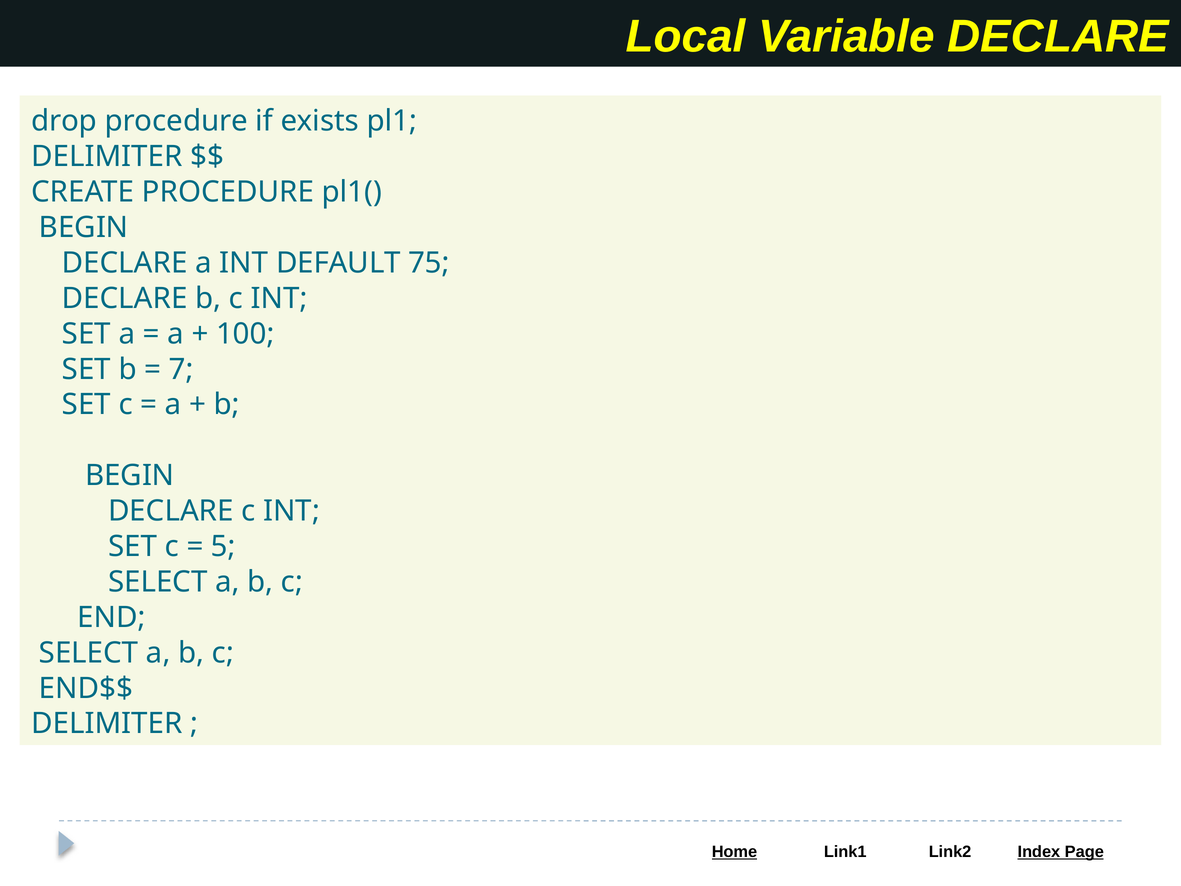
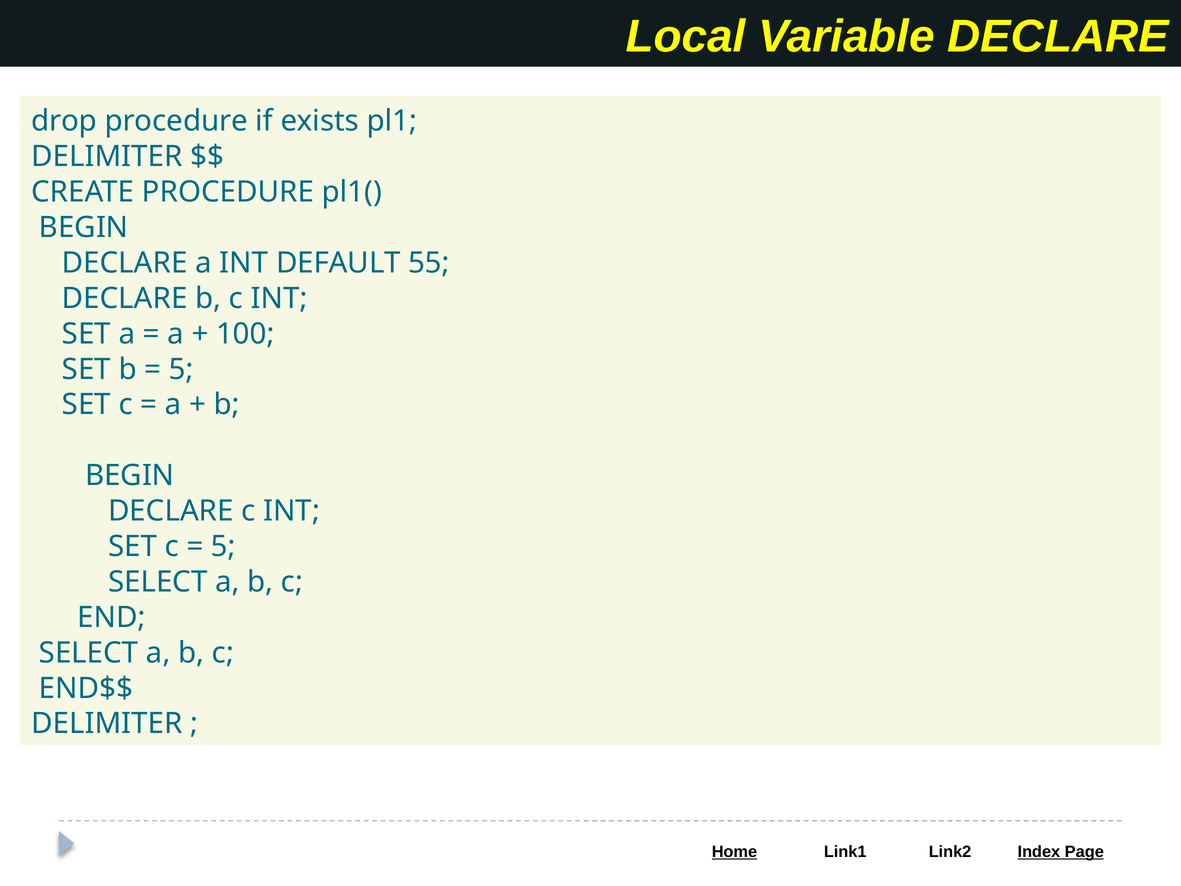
75: 75 -> 55
7 at (181, 369): 7 -> 5
